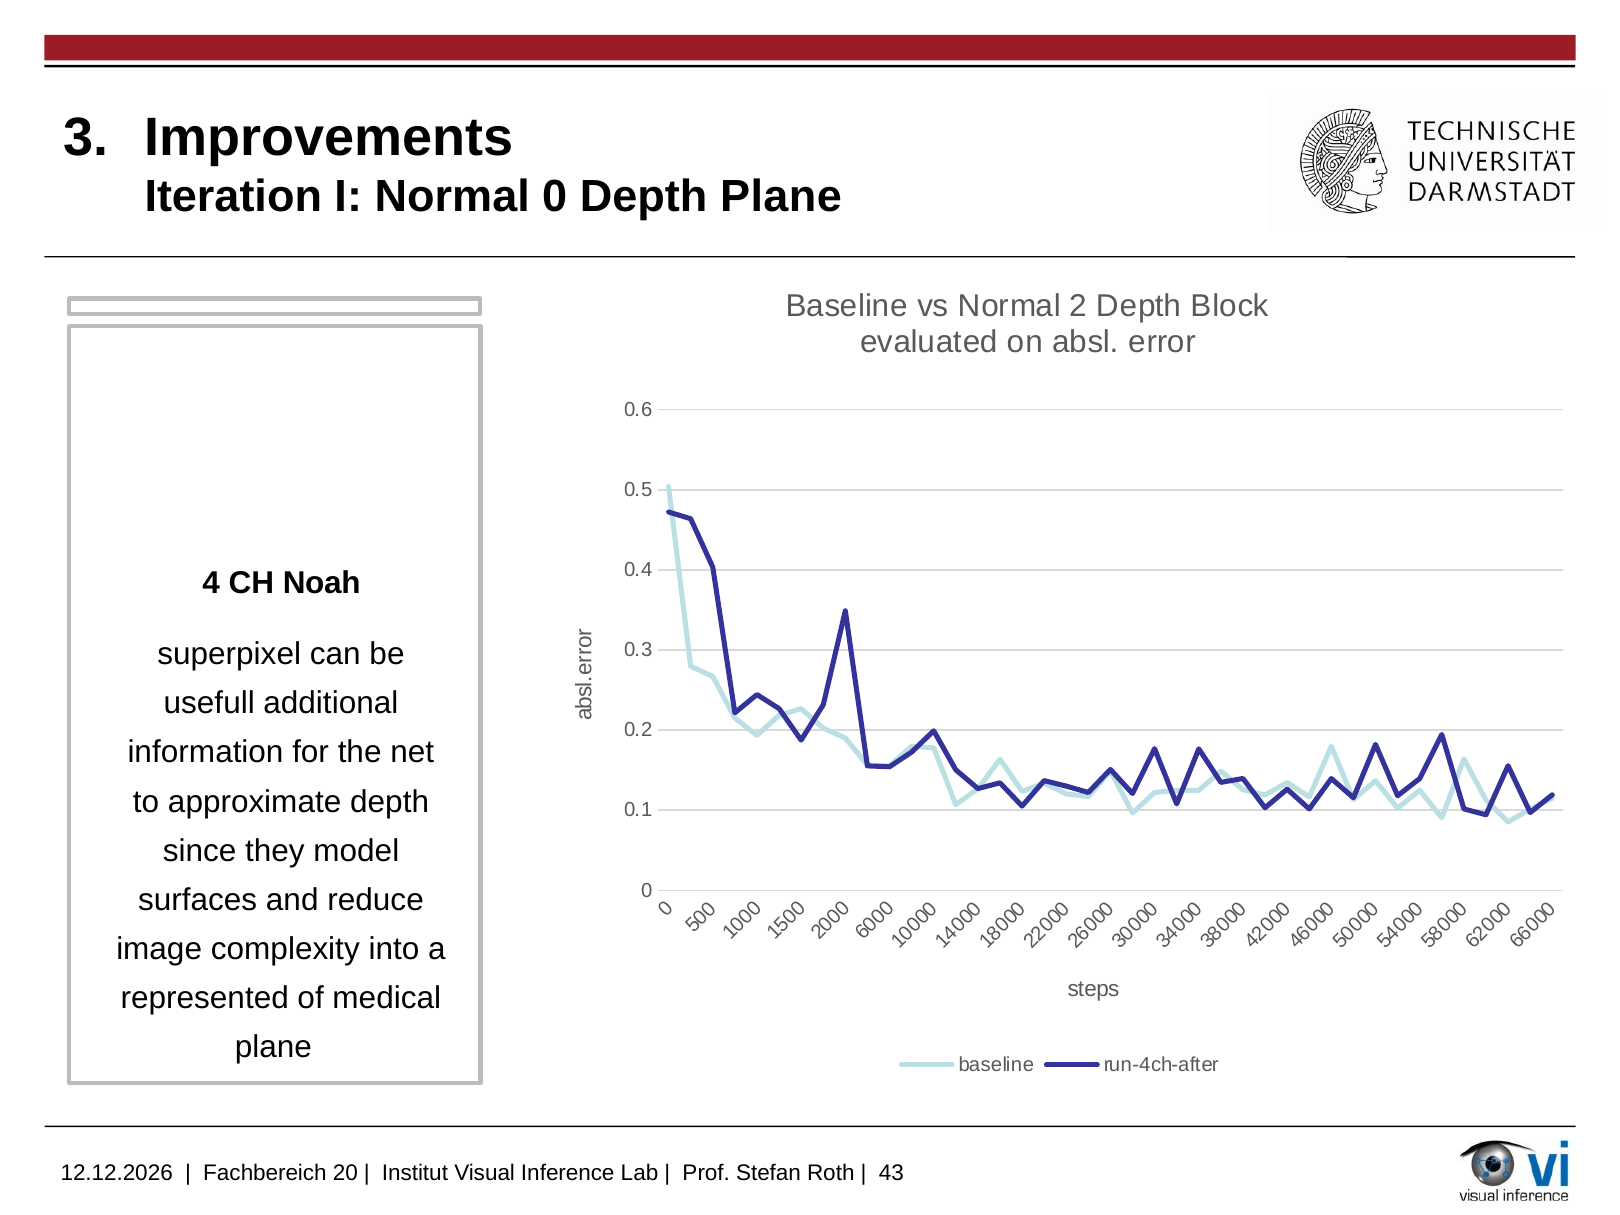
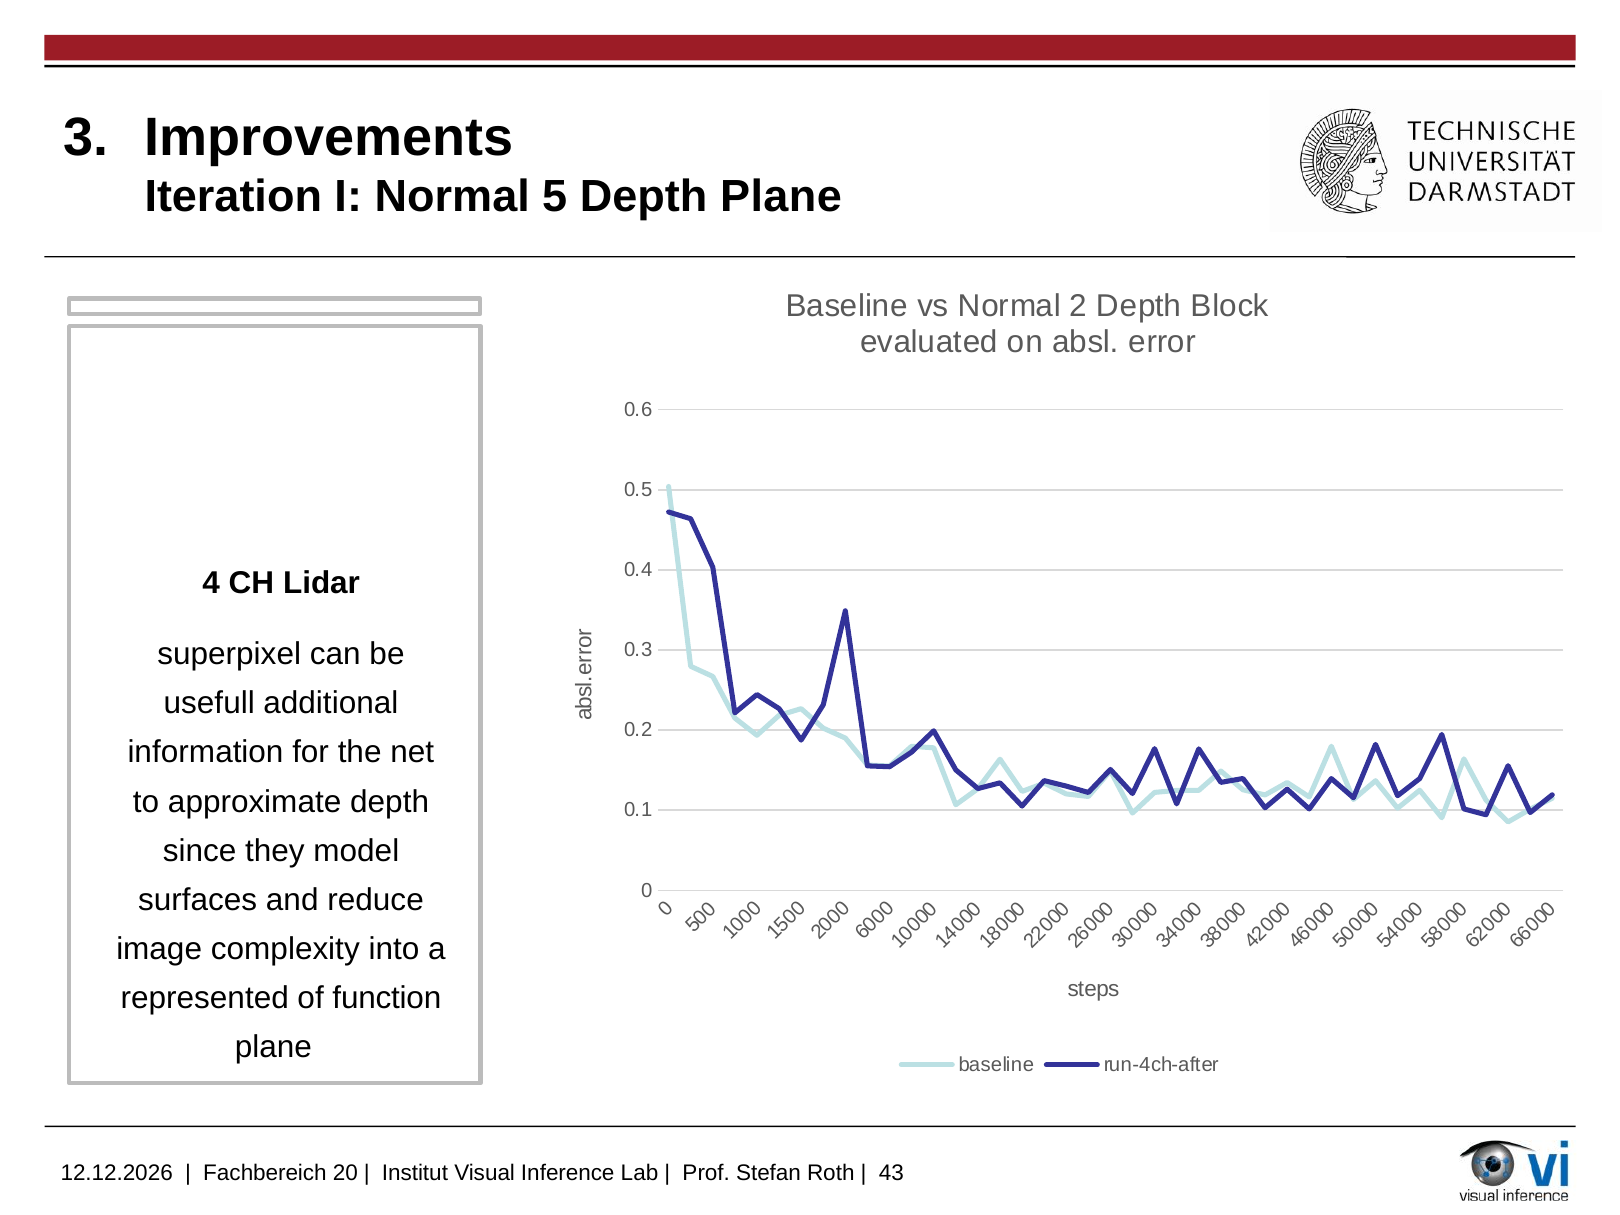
Normal 0: 0 -> 5
Noah: Noah -> Lidar
medical: medical -> function
